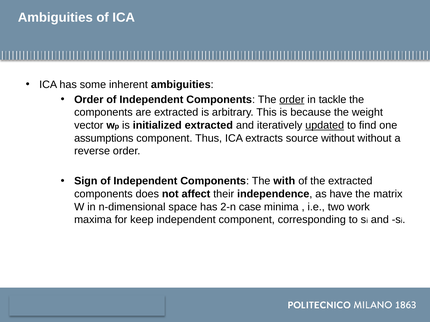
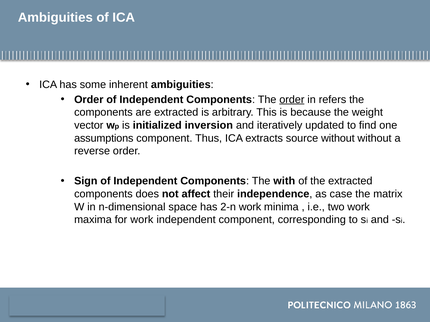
tackle: tackle -> refers
initialized extracted: extracted -> inversion
updated underline: present -> none
have: have -> case
2-n case: case -> work
for keep: keep -> work
